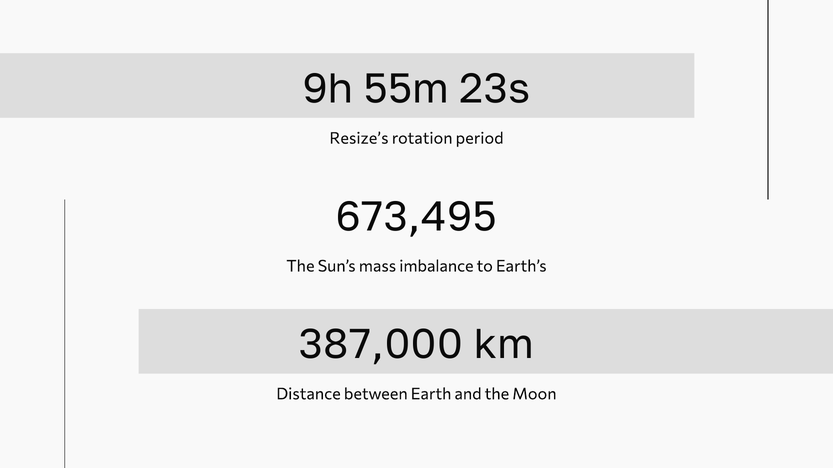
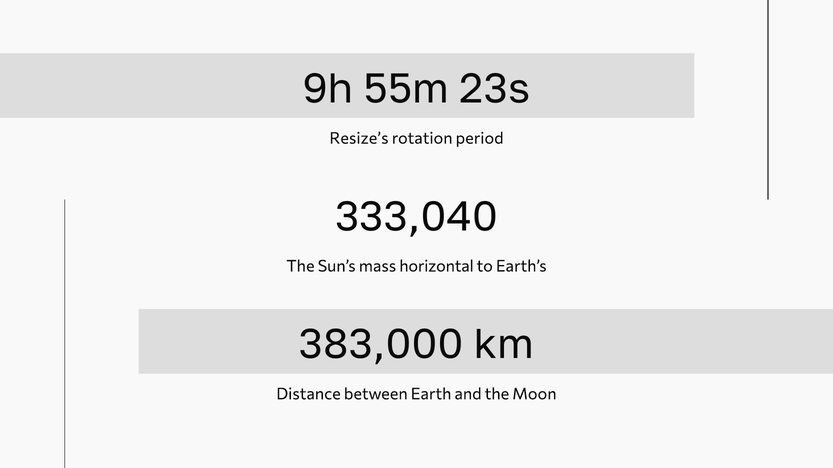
673,495: 673,495 -> 333,040
imbalance: imbalance -> horizontal
387,000: 387,000 -> 383,000
